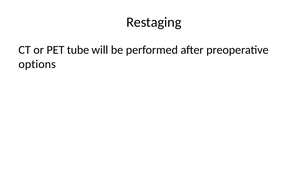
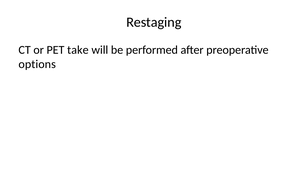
tube: tube -> take
